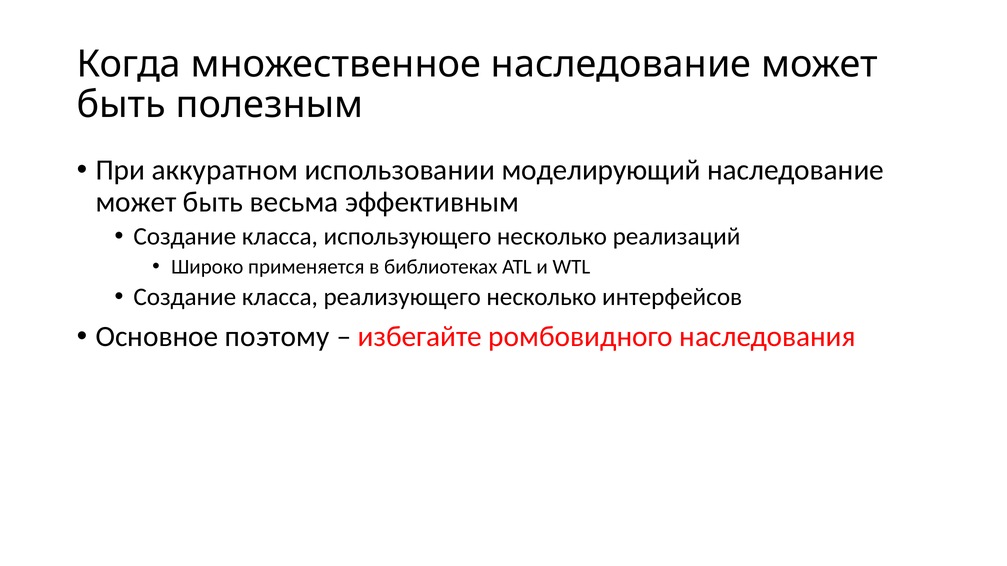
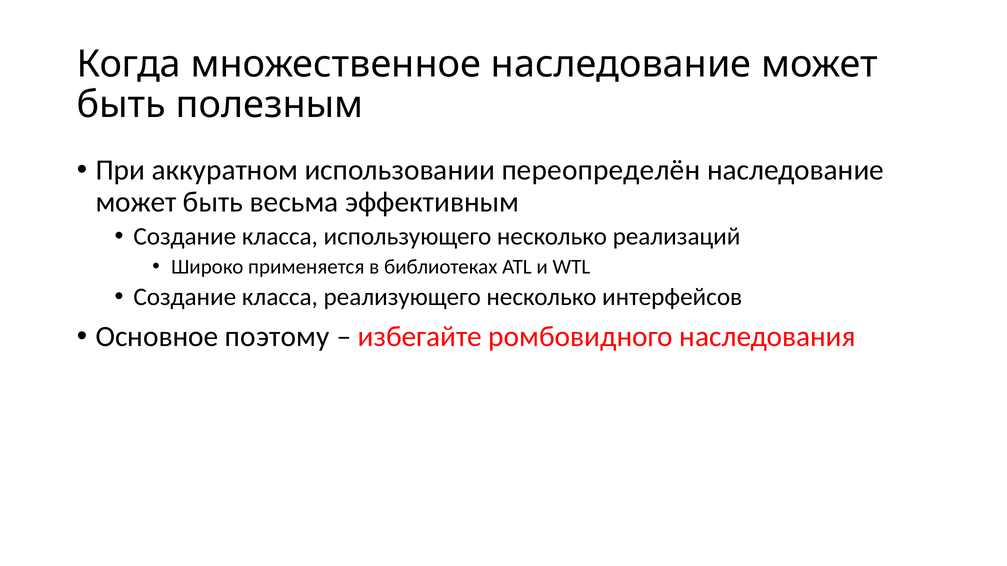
моделирующий: моделирующий -> переопределён
